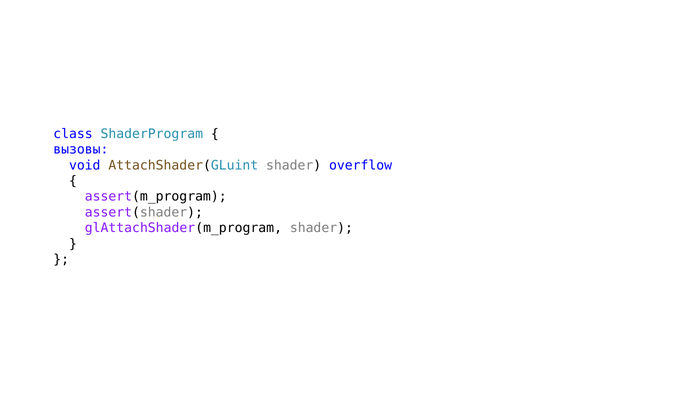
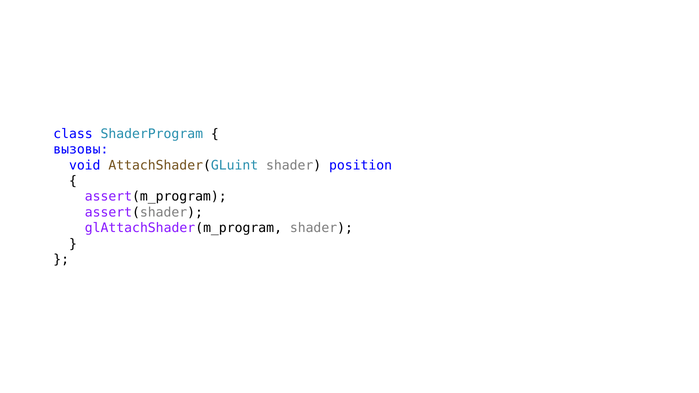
overflow: overflow -> position
